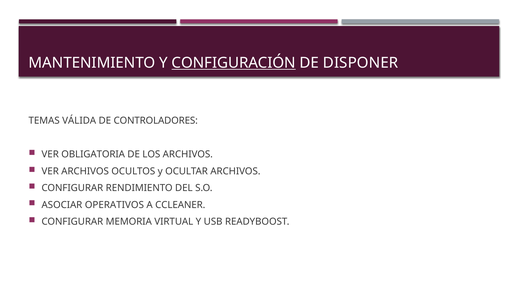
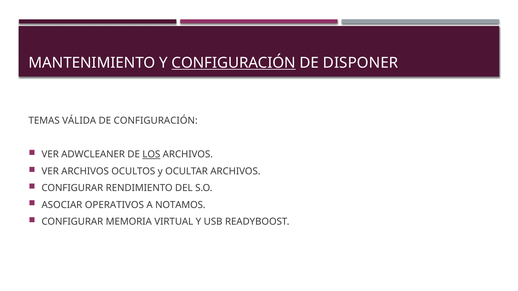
DE CONTROLADORES: CONTROLADORES -> CONFIGURACIÓN
OBLIGATORIA: OBLIGATORIA -> ADWCLEANER
LOS underline: none -> present
CCLEANER: CCLEANER -> NOTAMOS
